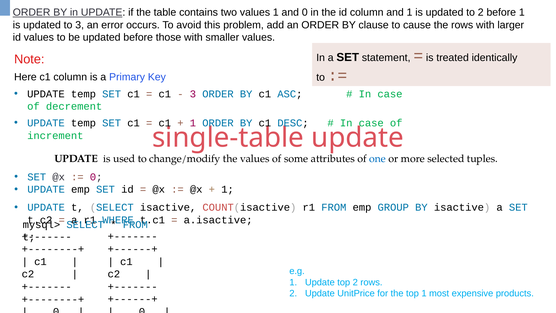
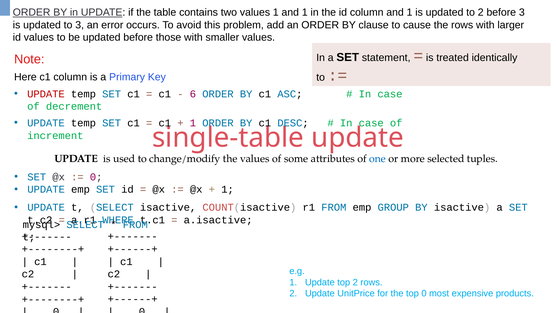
1 and 0: 0 -> 1
before 1: 1 -> 3
UPDATE at (46, 94) colour: black -> red
3 at (193, 94): 3 -> 6
top 1: 1 -> 0
